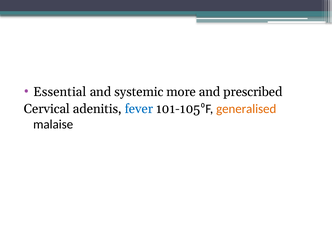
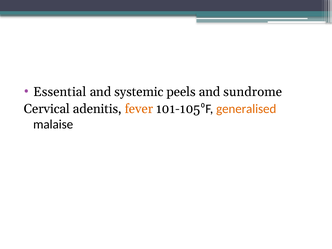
more: more -> peels
prescribed: prescribed -> sundrome
fever colour: blue -> orange
